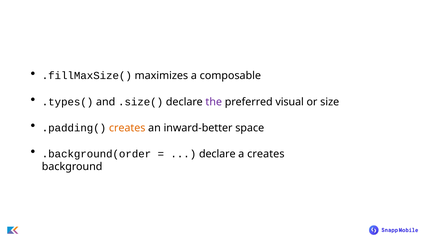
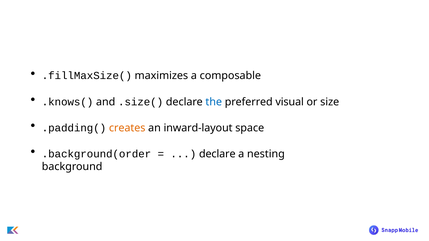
.types(: .types( -> .knows(
the colour: purple -> blue
inward-better: inward-better -> inward-layout
a creates: creates -> nesting
